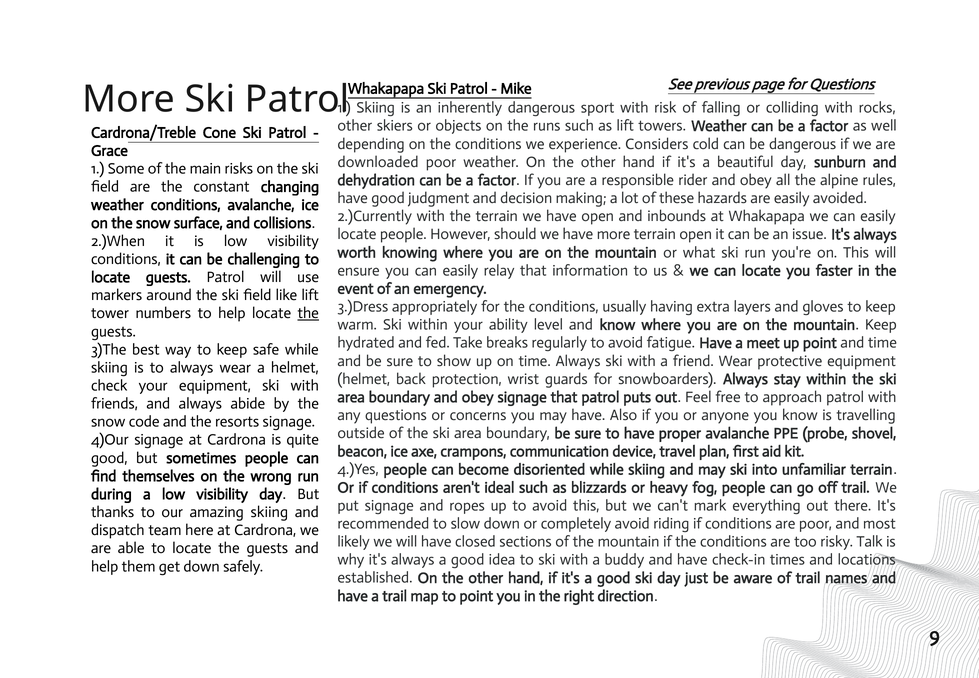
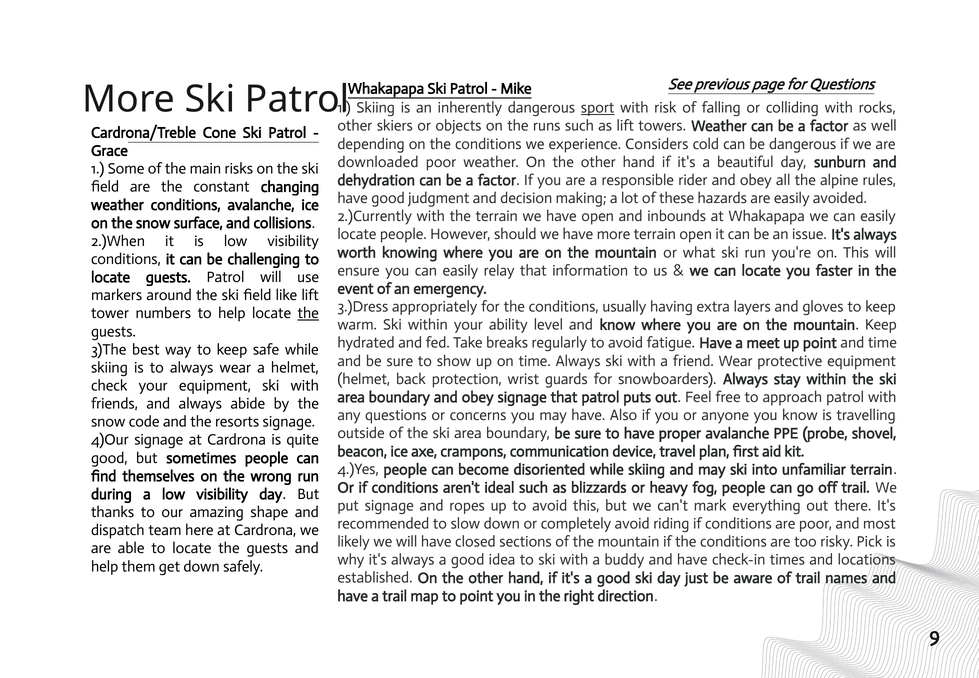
sport underline: none -> present
amazing skiing: skiing -> shape
Talk: Talk -> Pick
